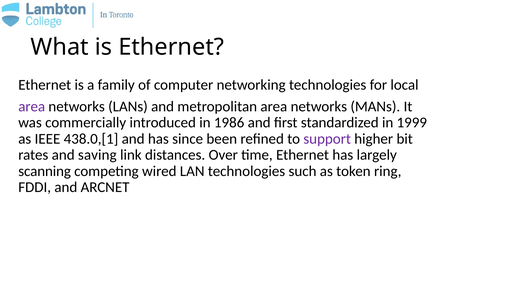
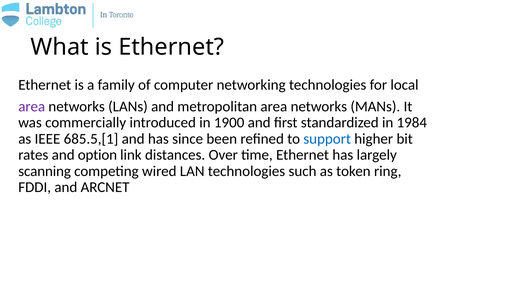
1986: 1986 -> 1900
1999: 1999 -> 1984
438.0,[1: 438.0,[1 -> 685.5,[1
support colour: purple -> blue
saving: saving -> option
